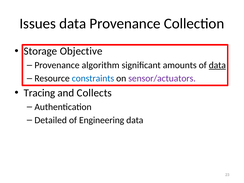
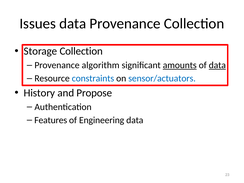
Storage Objective: Objective -> Collection
amounts underline: none -> present
sensor/actuators colour: purple -> blue
Tracing: Tracing -> History
Collects: Collects -> Propose
Detailed: Detailed -> Features
